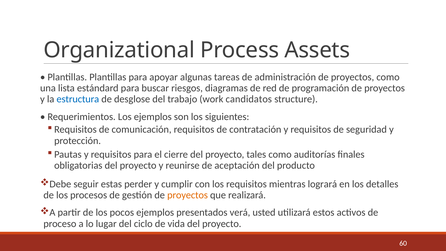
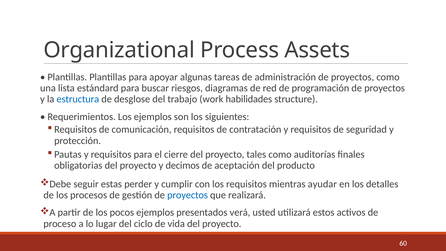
candidatos: candidatos -> habilidades
reunirse: reunirse -> decimos
logrará: logrará -> ayudar
proyectos at (188, 195) colour: orange -> blue
